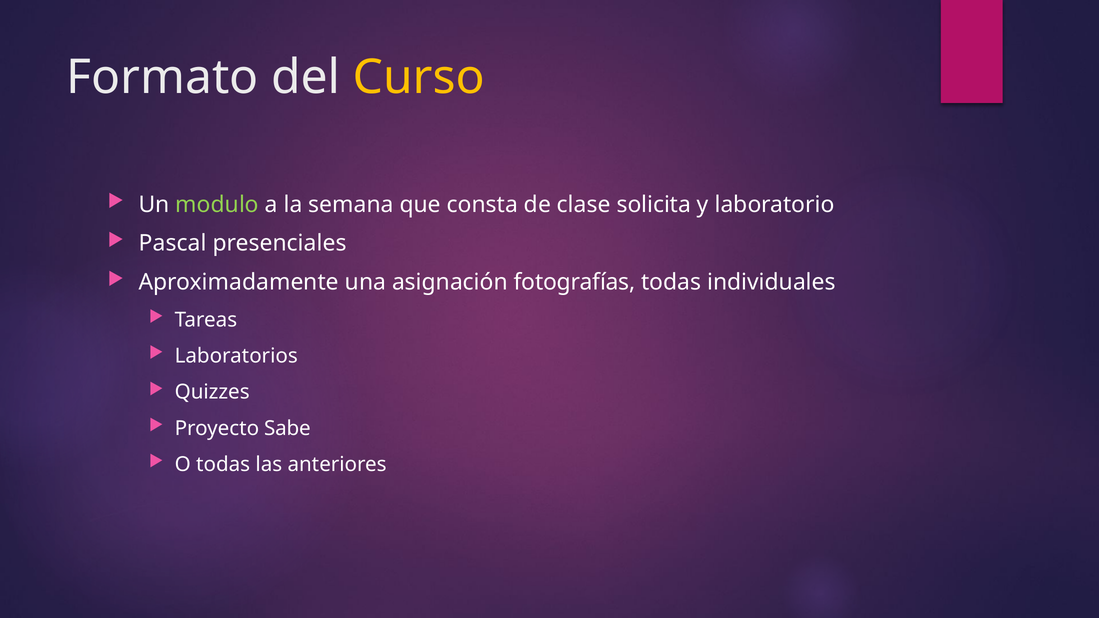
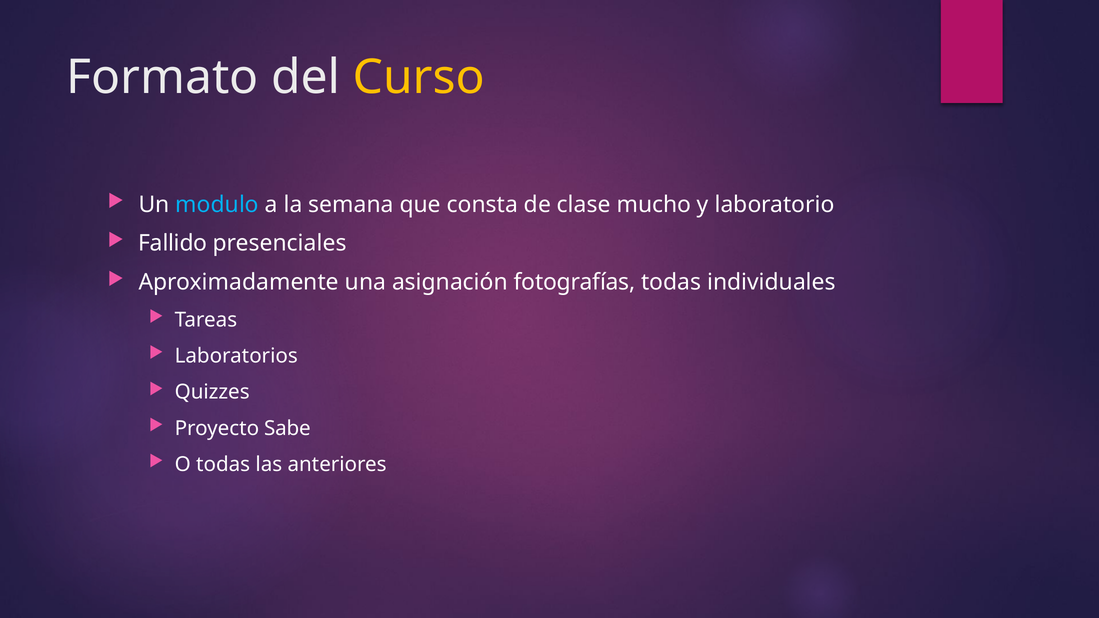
modulo colour: light green -> light blue
solicita: solicita -> mucho
Pascal: Pascal -> Fallido
